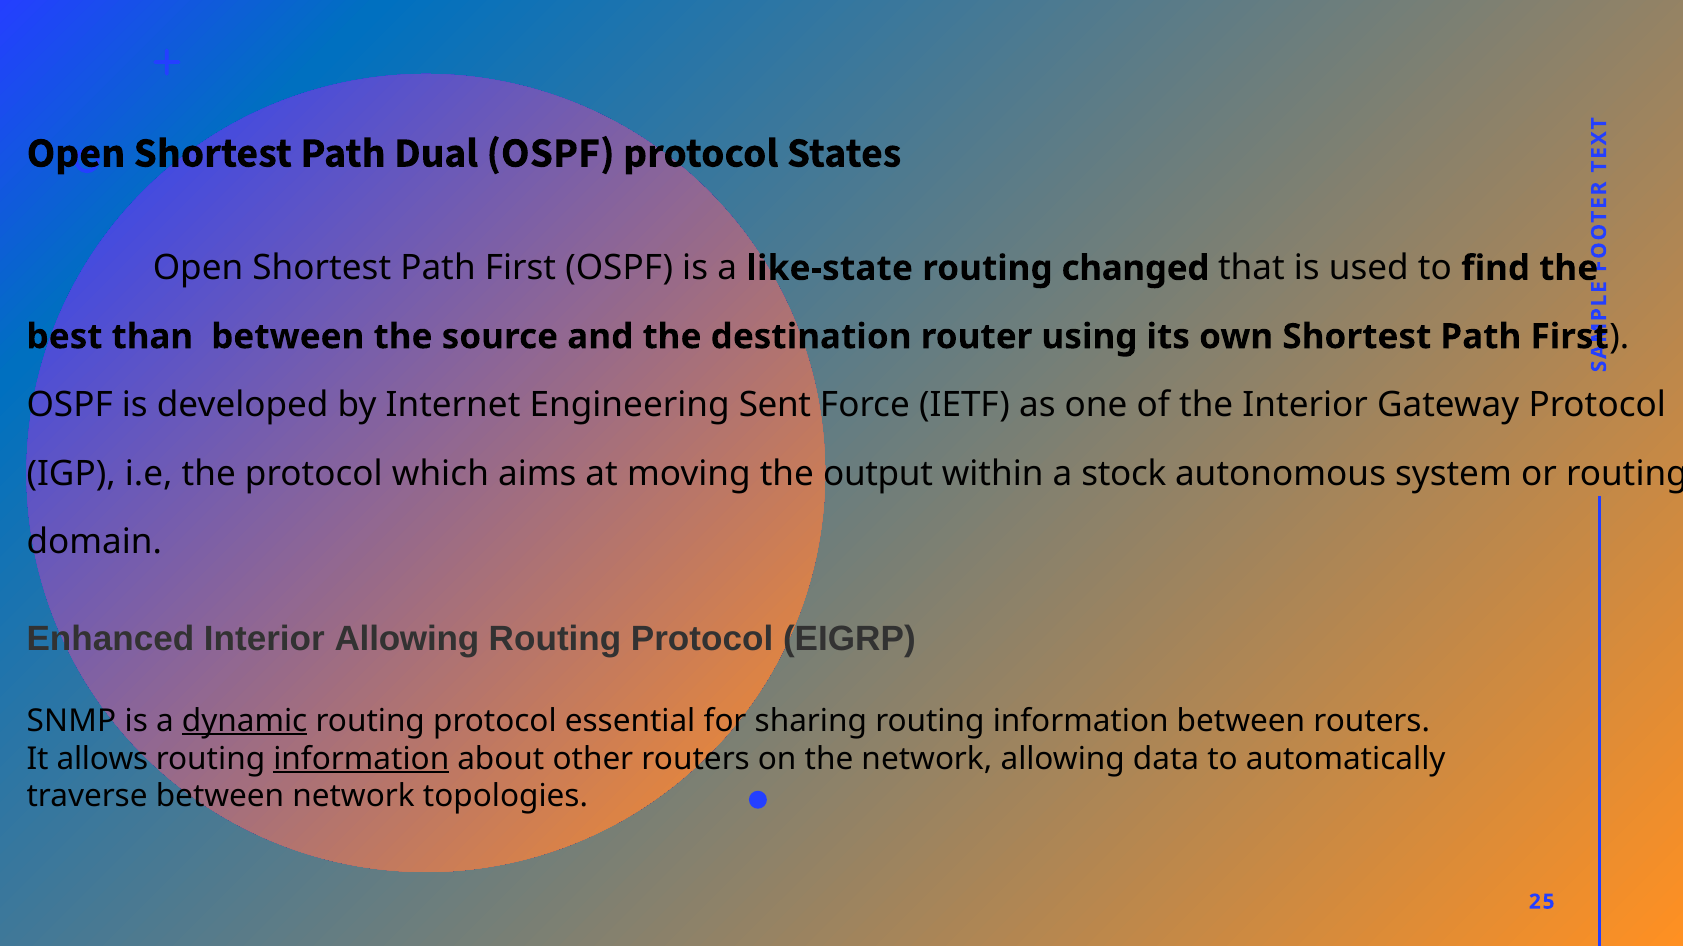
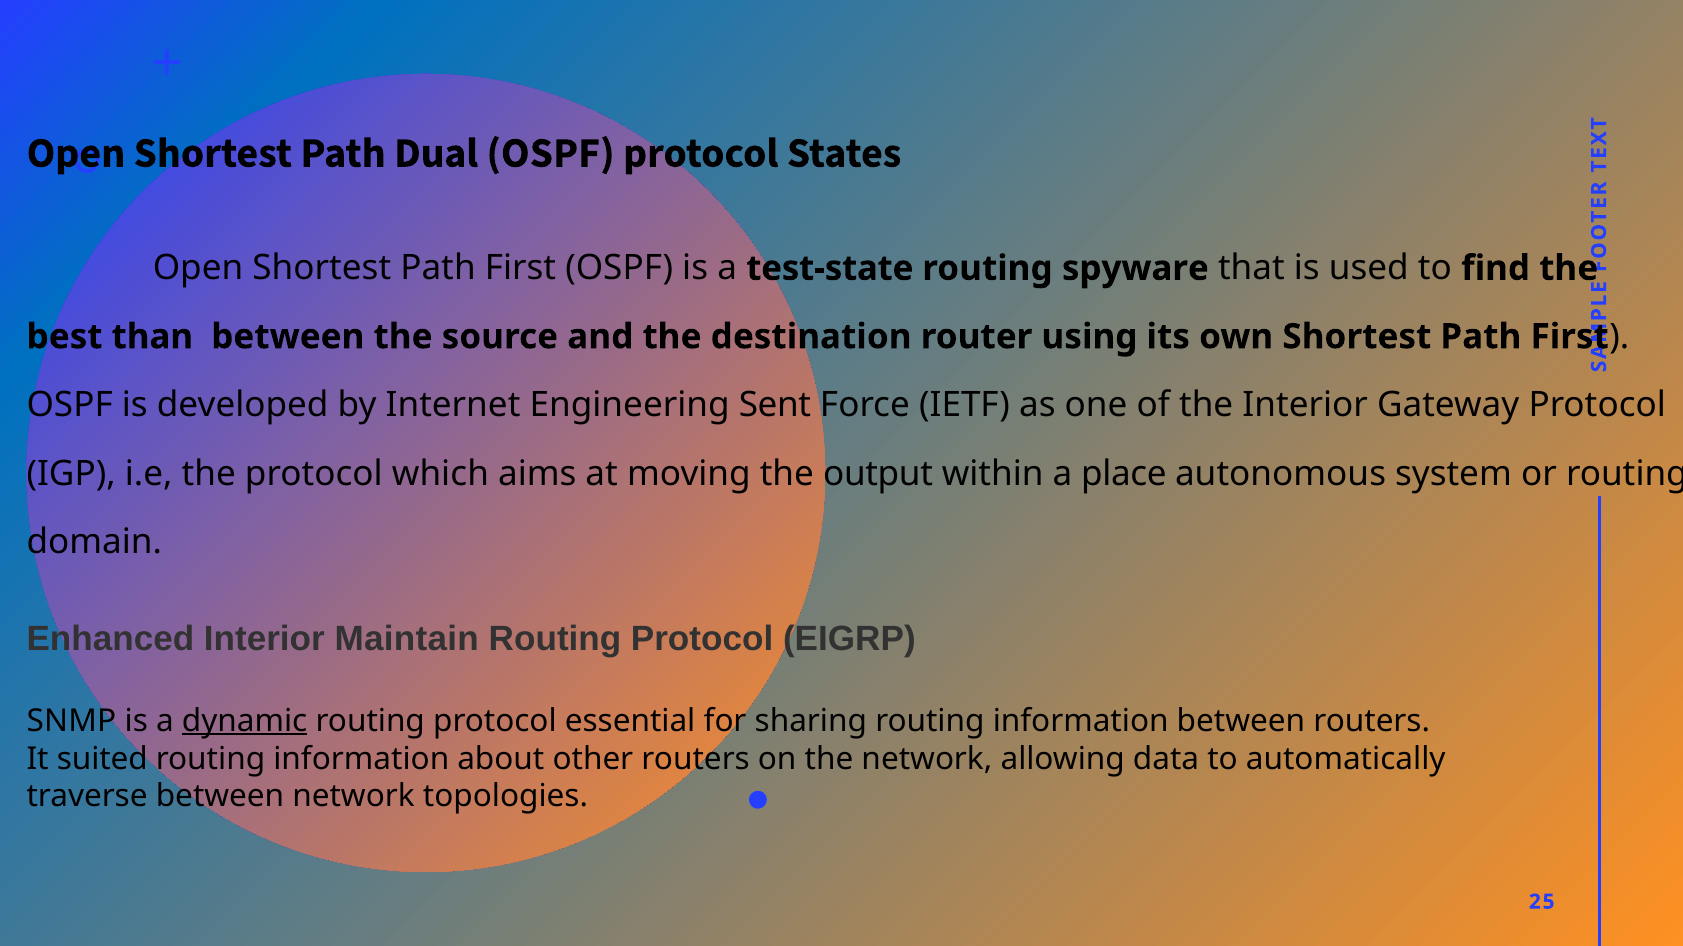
like-state: like-state -> test-state
changed: changed -> spyware
stock: stock -> place
Interior Allowing: Allowing -> Maintain
allows: allows -> suited
information at (361, 759) underline: present -> none
